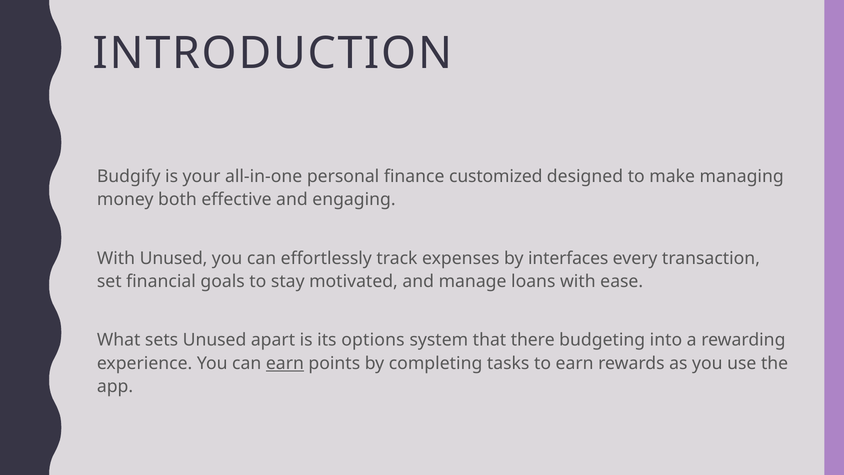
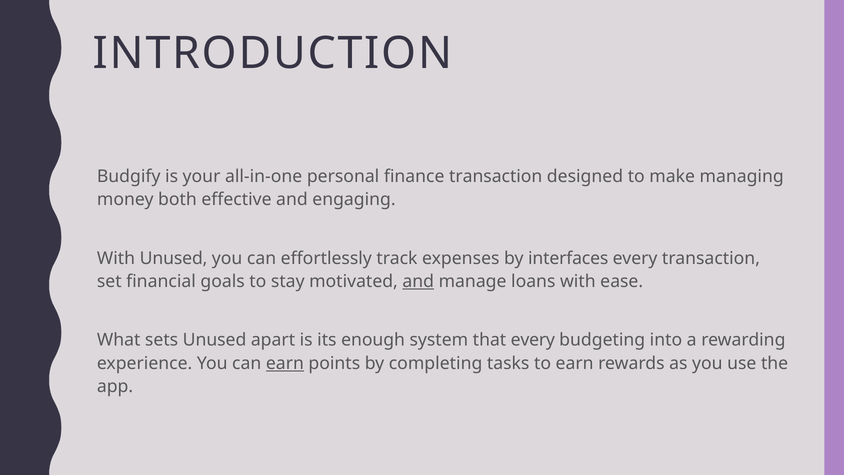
finance customized: customized -> transaction
and at (418, 281) underline: none -> present
options: options -> enough
that there: there -> every
